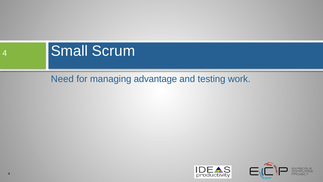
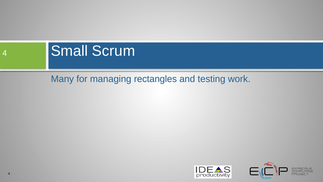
Need: Need -> Many
advantage: advantage -> rectangles
